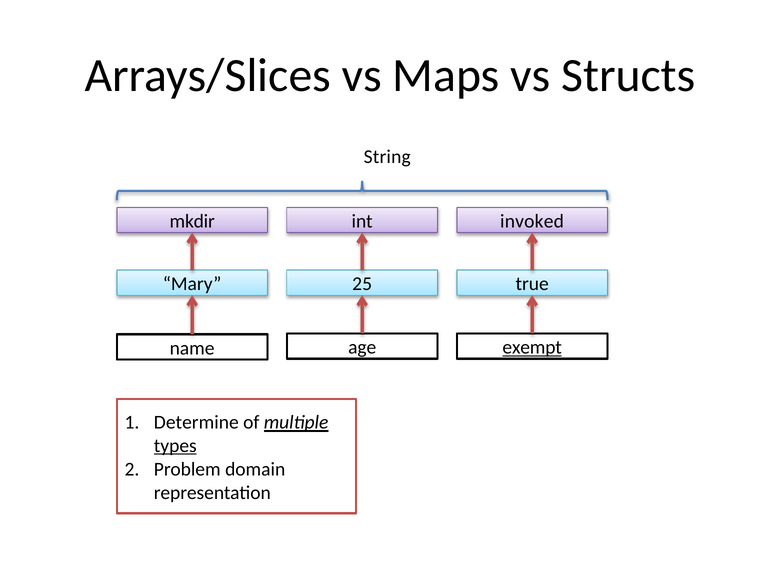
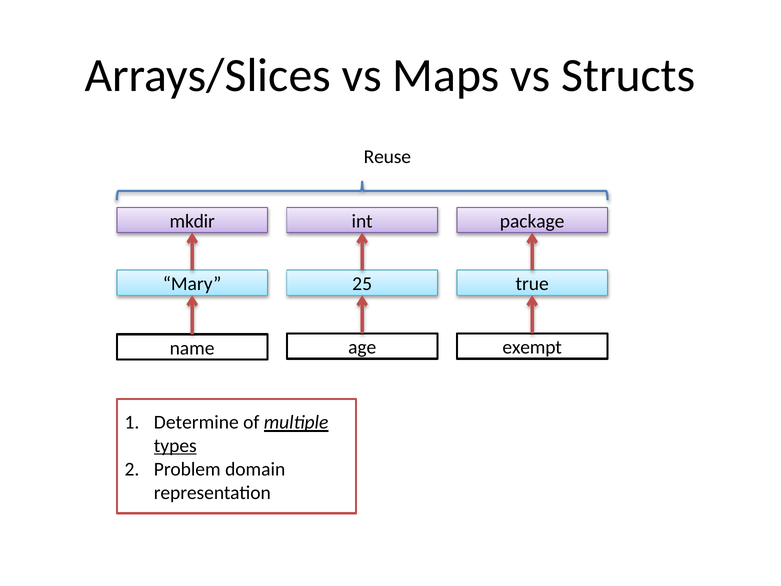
String: String -> Reuse
invoked: invoked -> package
exempt underline: present -> none
